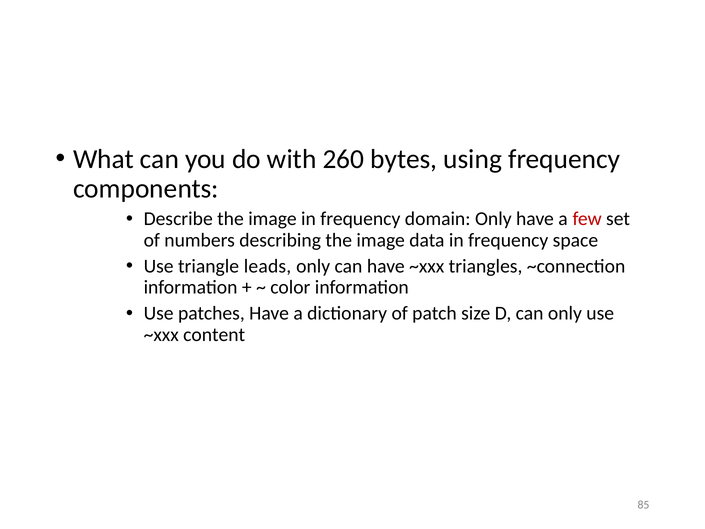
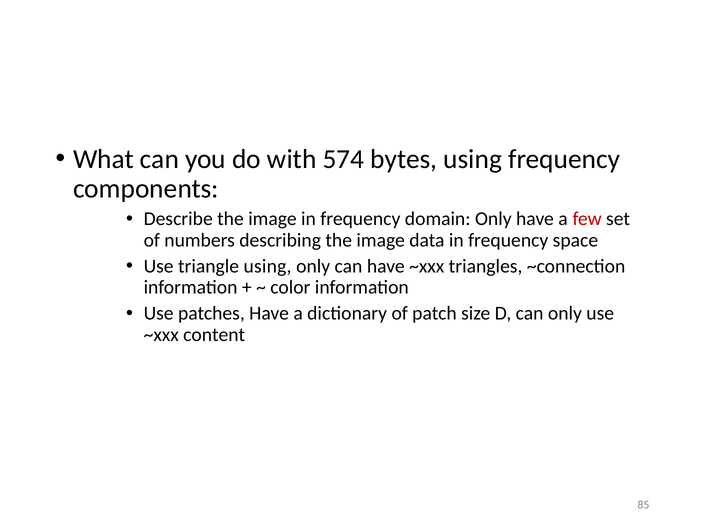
260: 260 -> 574
triangle leads: leads -> using
